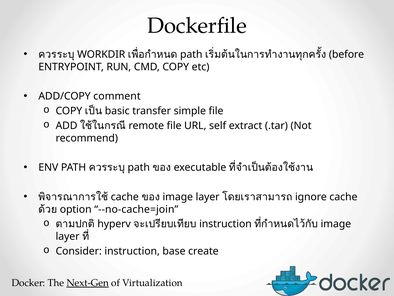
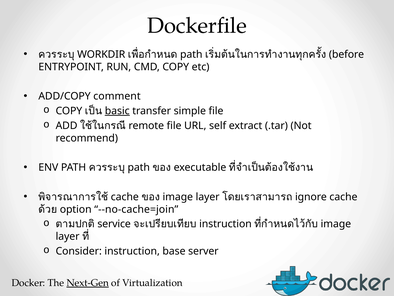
basic underline: none -> present
hyperv: hyperv -> service
create: create -> server
